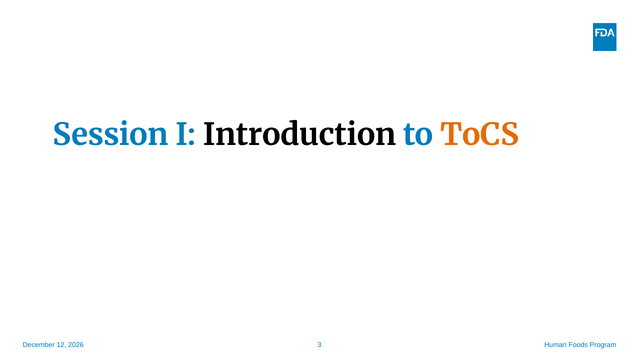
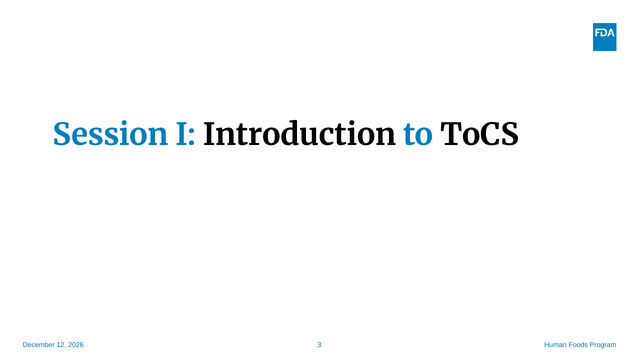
ToCS colour: orange -> black
